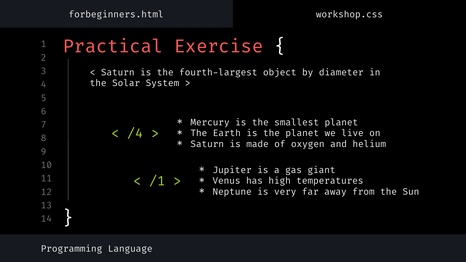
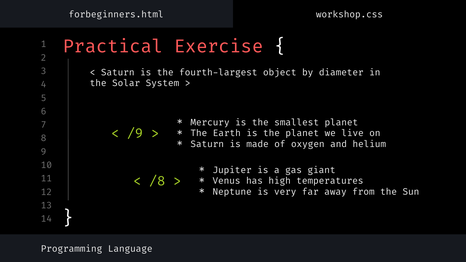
/4: /4 -> /9
/1: /1 -> /8
